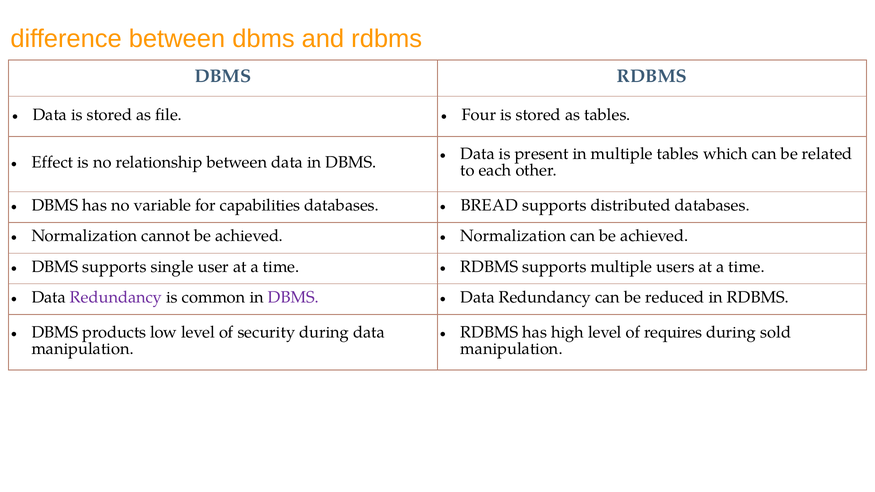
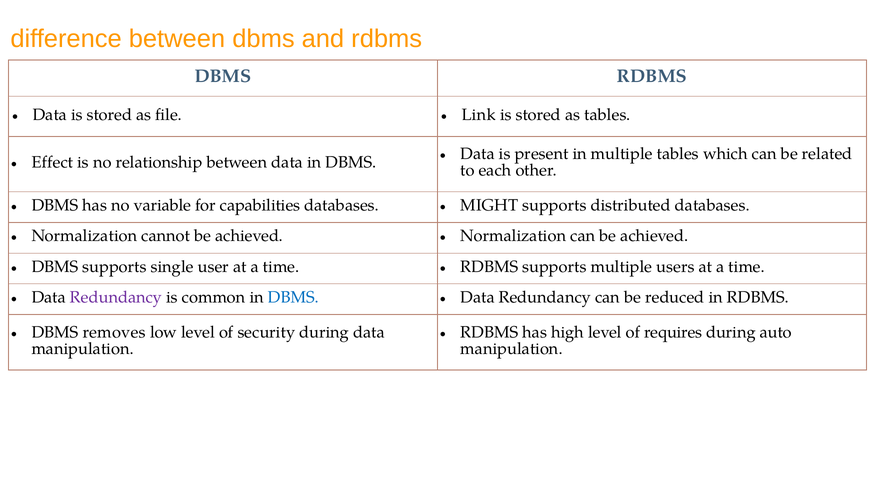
Four: Four -> Link
BREAD: BREAD -> MIGHT
DBMS at (293, 298) colour: purple -> blue
products: products -> removes
sold: sold -> auto
